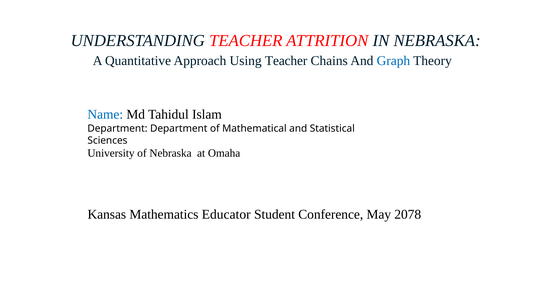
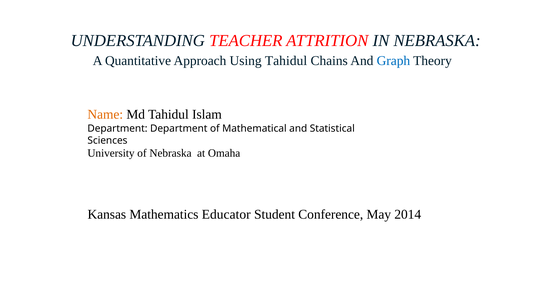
Using Teacher: Teacher -> Tahidul
Name colour: blue -> orange
2078: 2078 -> 2014
